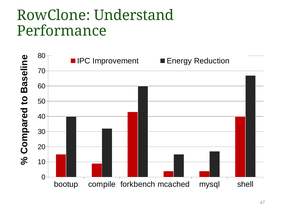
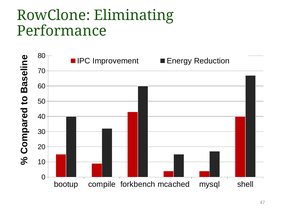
Understand: Understand -> Eliminating
